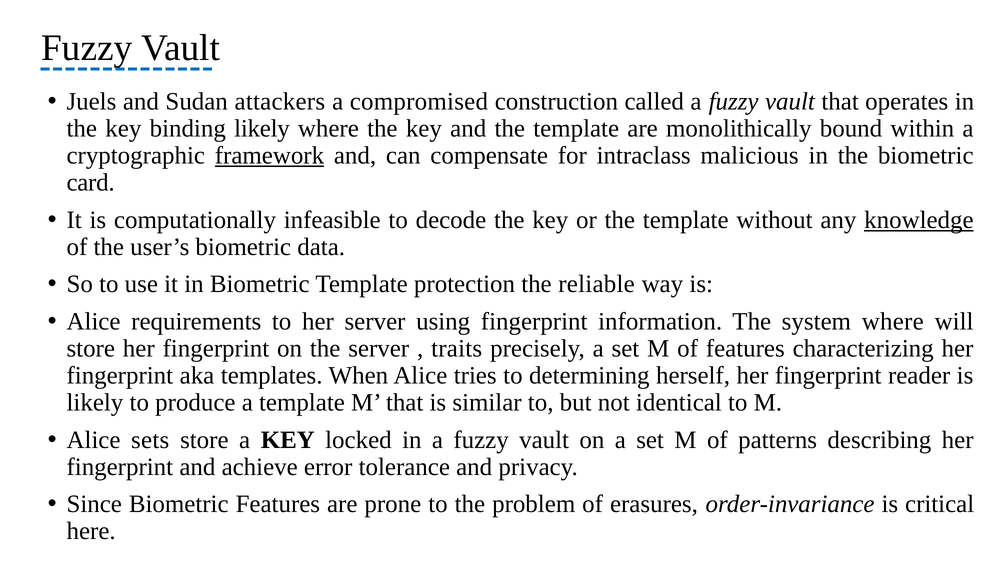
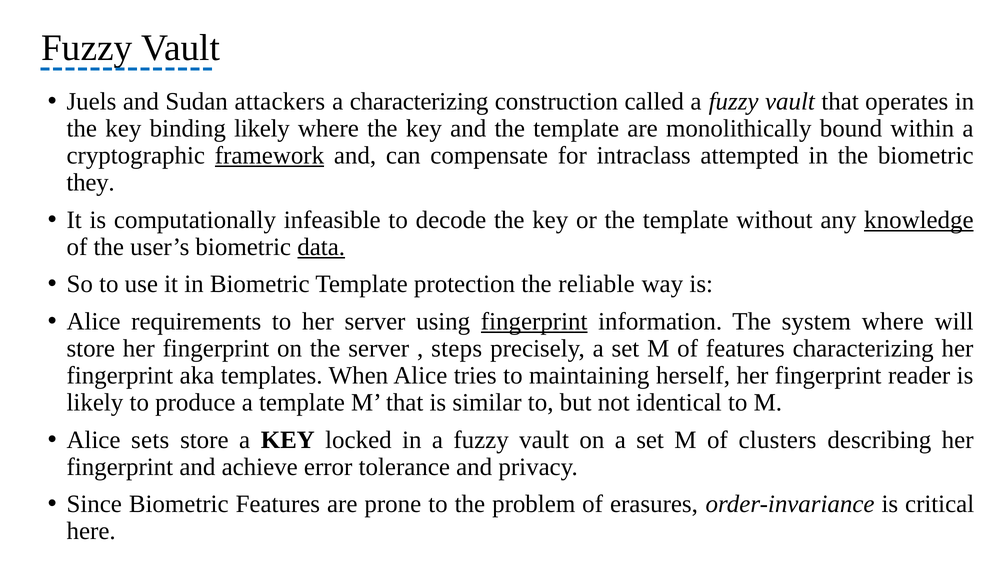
a compromised: compromised -> characterizing
malicious: malicious -> attempted
card: card -> they
data underline: none -> present
fingerprint at (534, 321) underline: none -> present
traits: traits -> steps
determining: determining -> maintaining
patterns: patterns -> clusters
